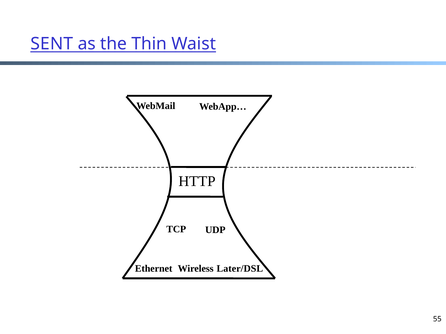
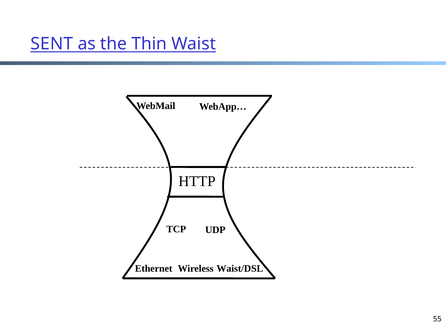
Later/DSL: Later/DSL -> Waist/DSL
